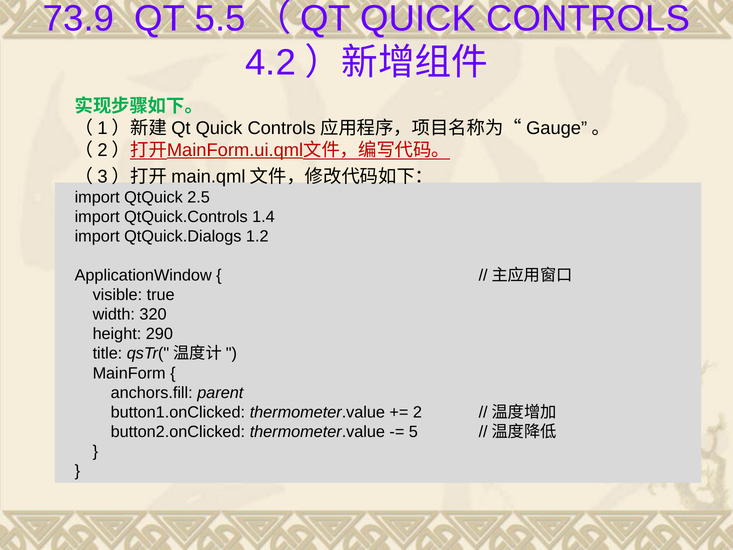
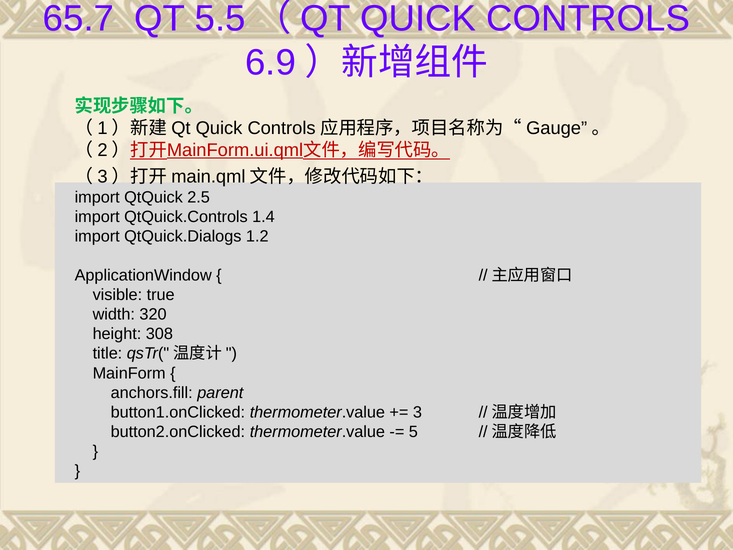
73.9: 73.9 -> 65.7
4.2: 4.2 -> 6.9
290: 290 -> 308
2: 2 -> 3
